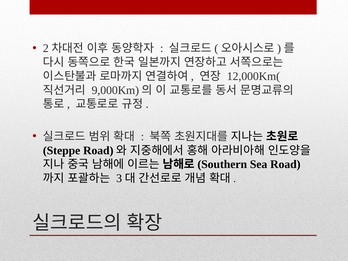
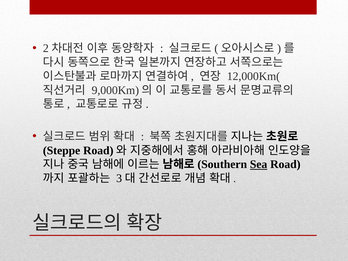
Sea underline: none -> present
